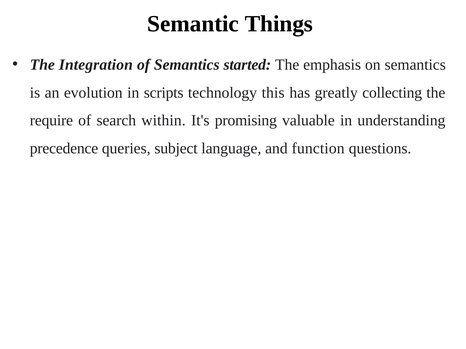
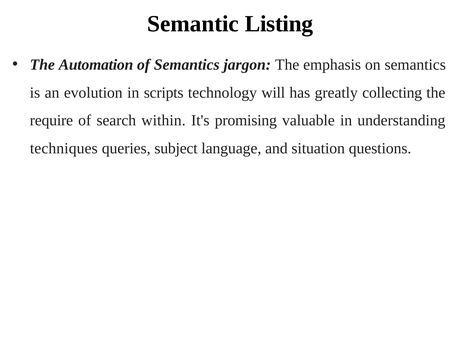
Things: Things -> Listing
Integration: Integration -> Automation
started: started -> jargon
this: this -> will
precedence: precedence -> techniques
function: function -> situation
